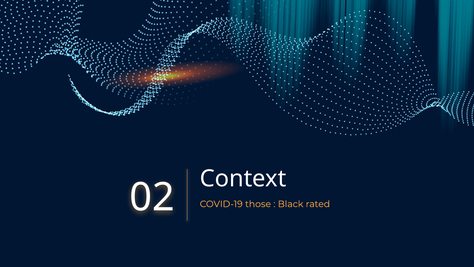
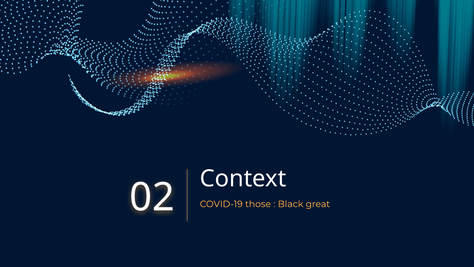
rated: rated -> great
